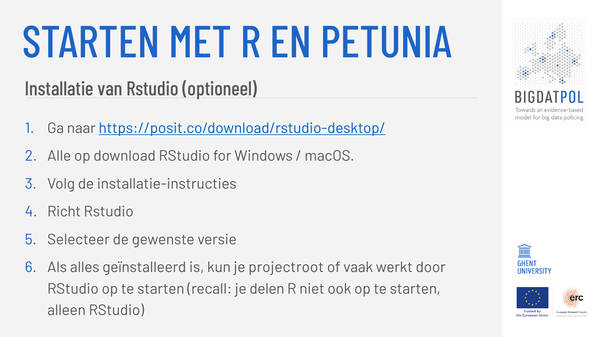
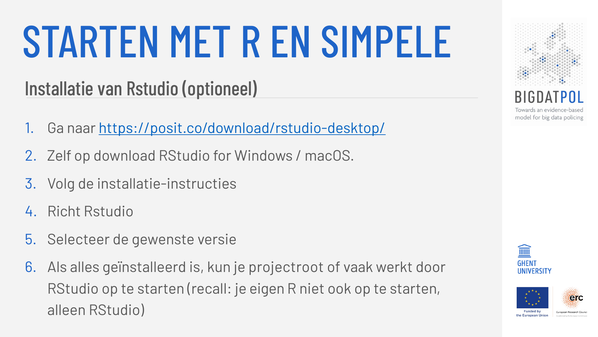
PETUNIA: PETUNIA -> SIMPELE
Alle: Alle -> Zelf
delen: delen -> eigen
